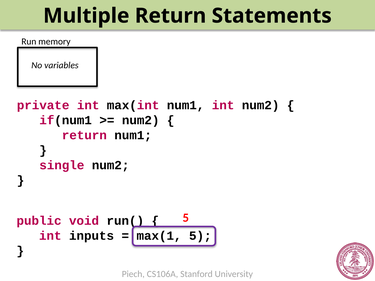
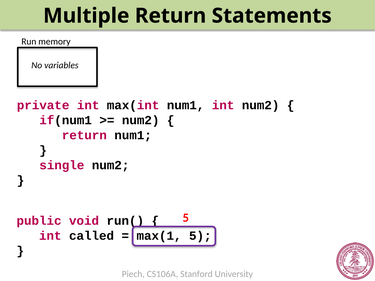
inputs: inputs -> called
